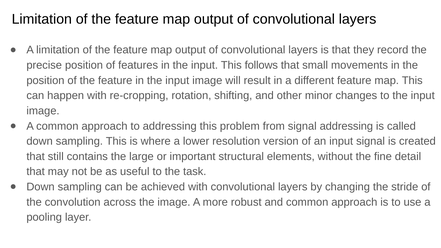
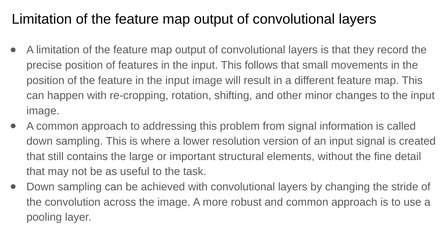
signal addressing: addressing -> information
